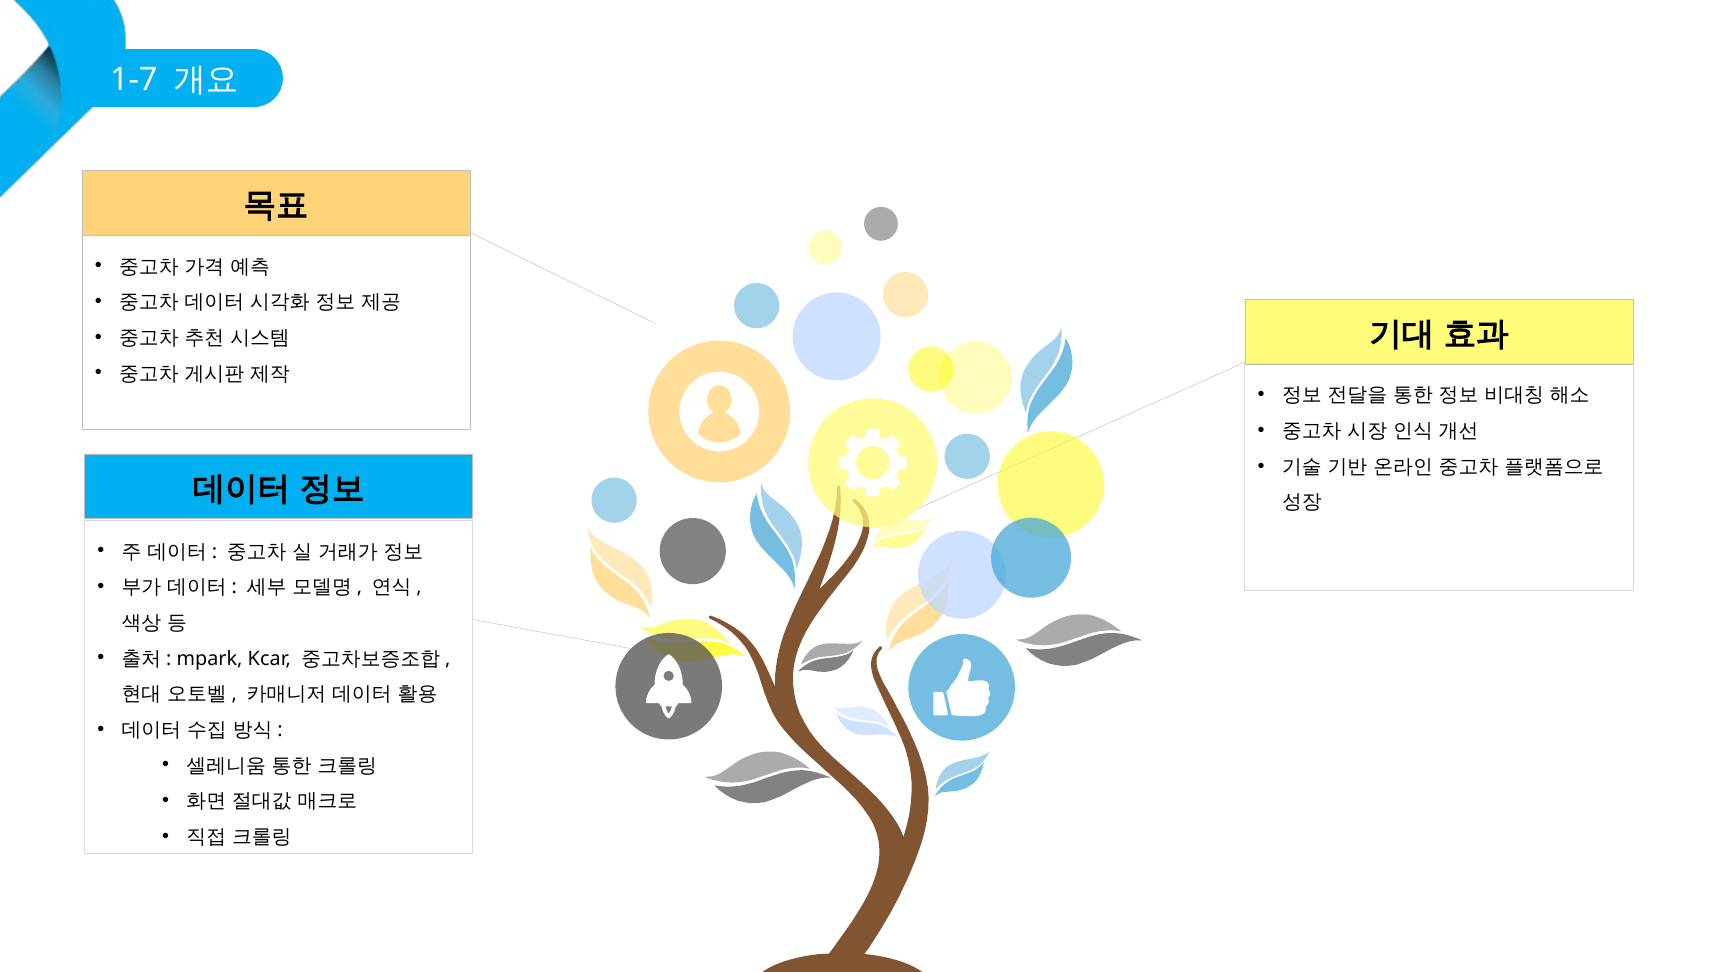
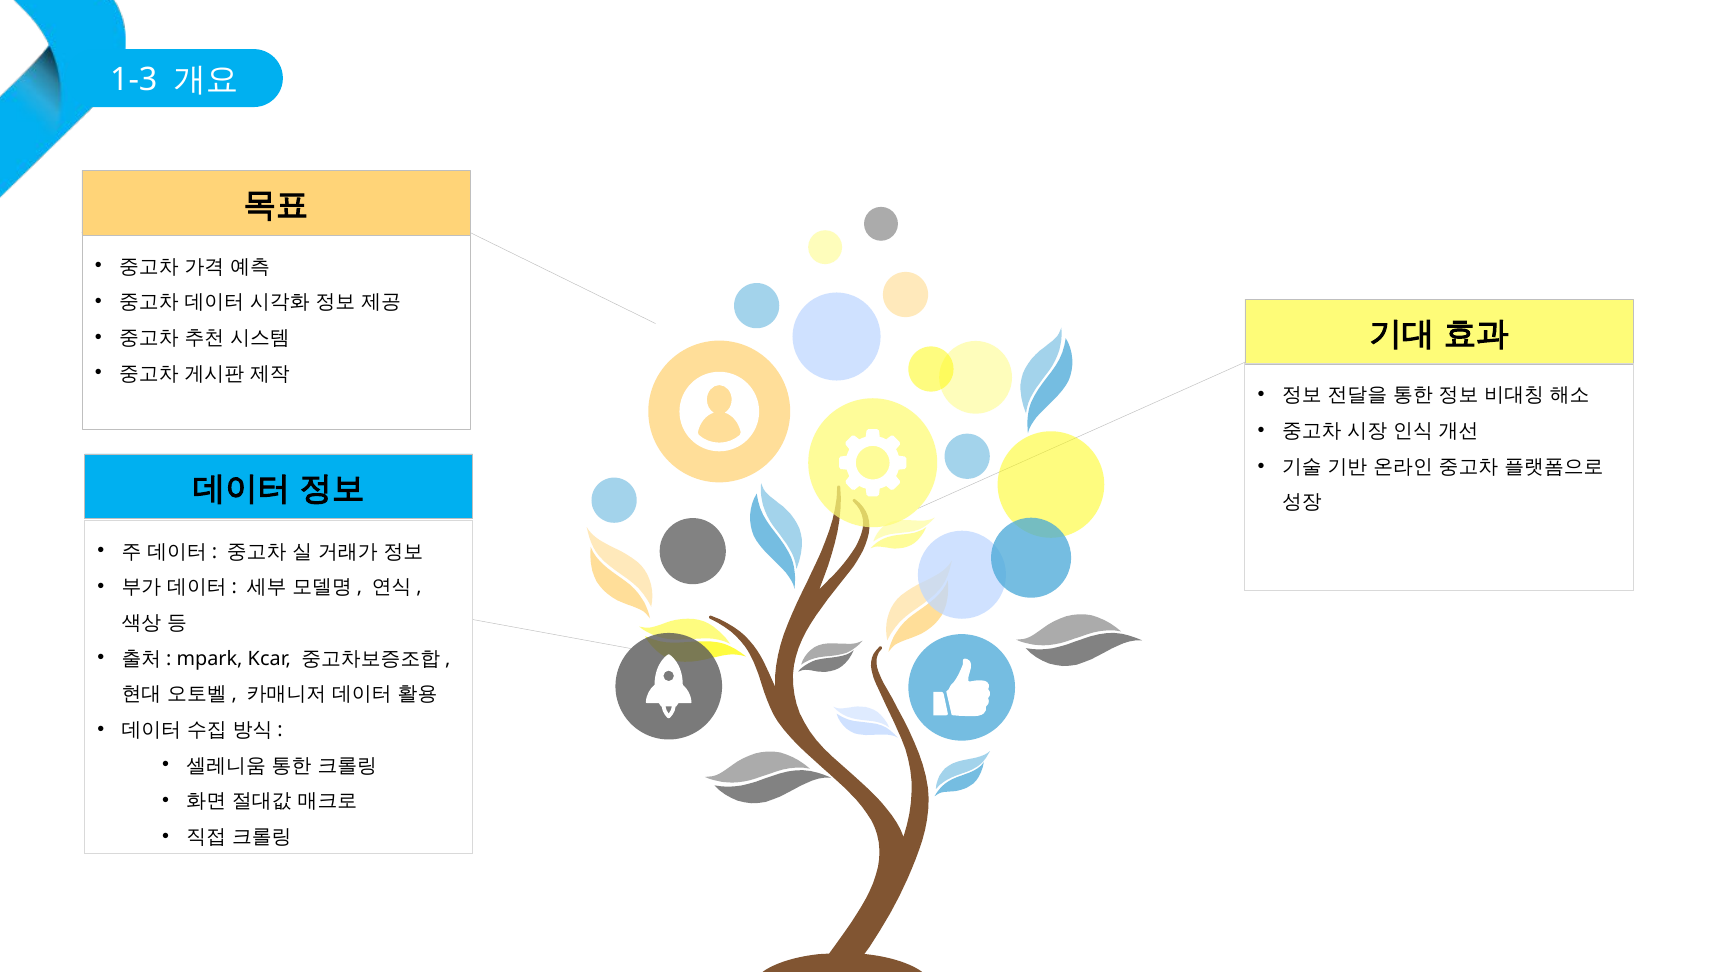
1-7: 1-7 -> 1-3
